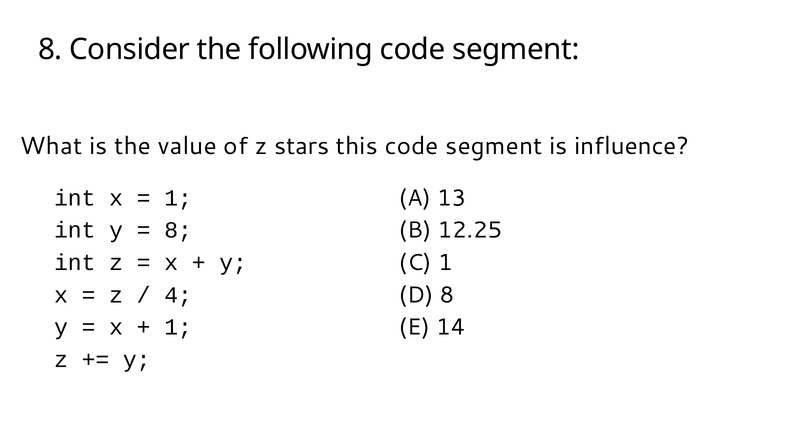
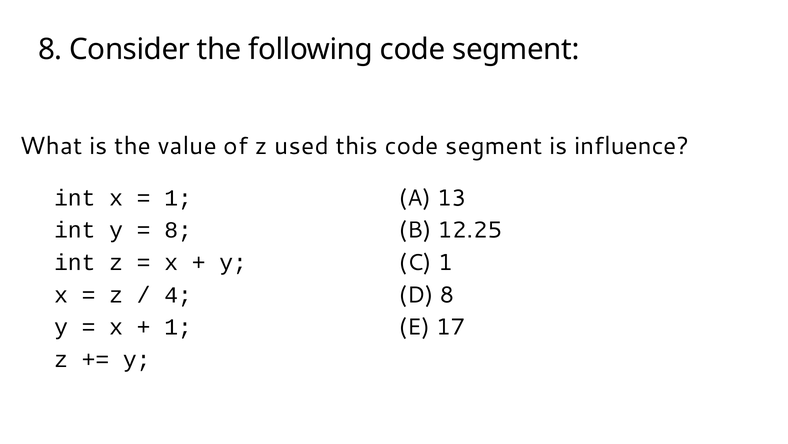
stars: stars -> used
14: 14 -> 17
